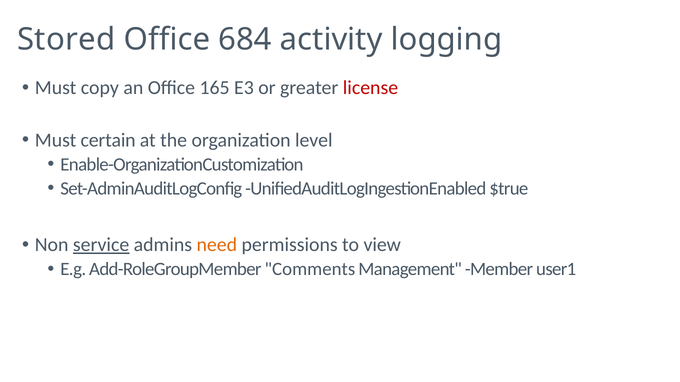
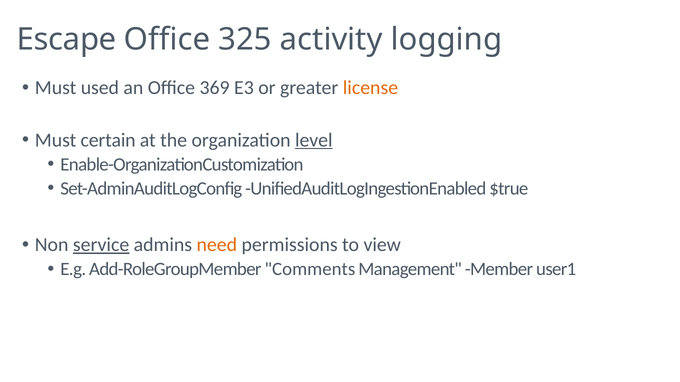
Stored: Stored -> Escape
684: 684 -> 325
copy: copy -> used
165: 165 -> 369
license colour: red -> orange
level underline: none -> present
